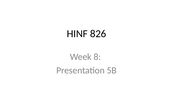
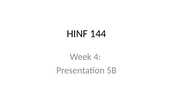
826: 826 -> 144
8: 8 -> 4
